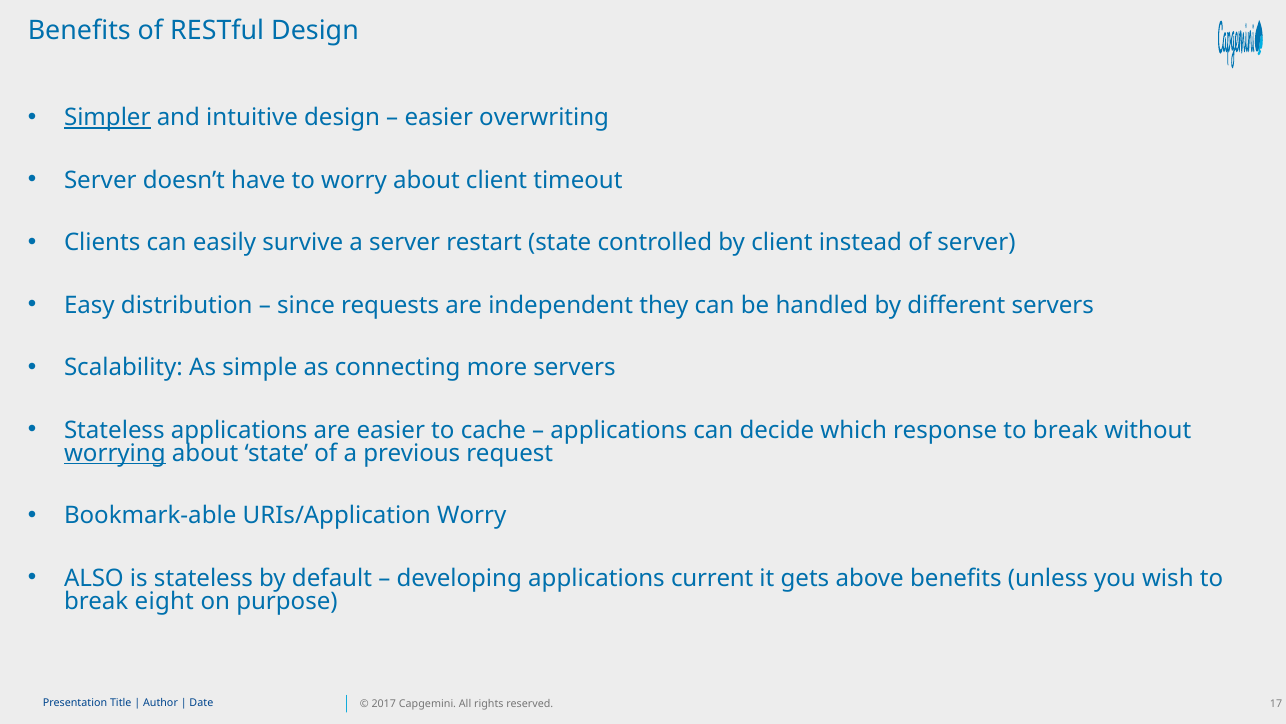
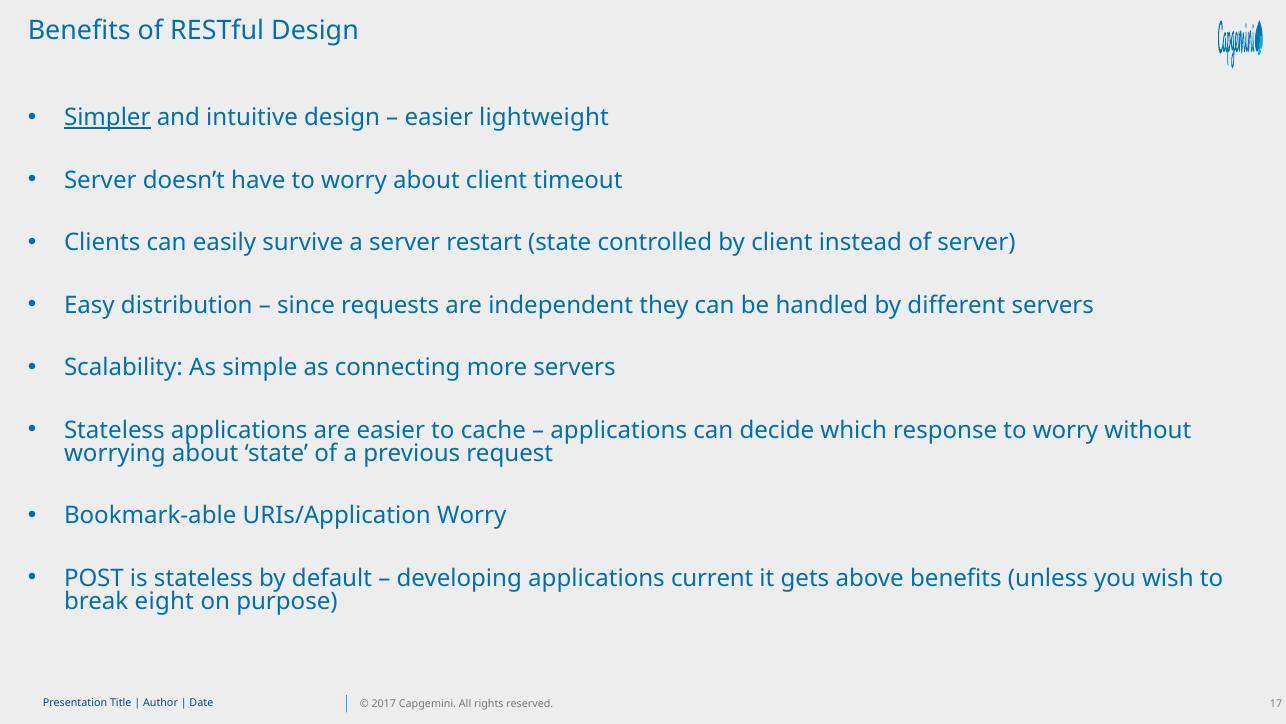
overwriting: overwriting -> lightweight
response to break: break -> worry
worrying underline: present -> none
ALSO: ALSO -> POST
